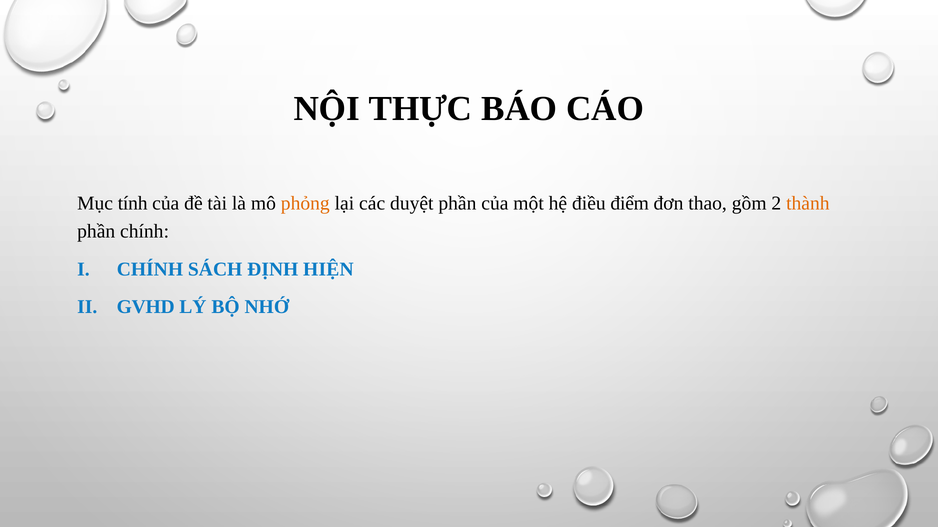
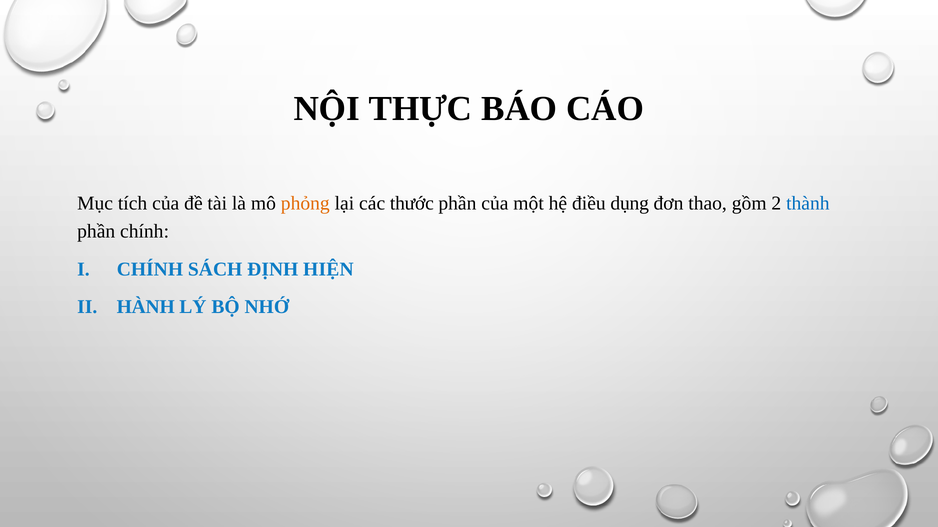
tính: tính -> tích
duyệt: duyệt -> thước
điểm: điểm -> dụng
thành colour: orange -> blue
GVHD: GVHD -> HÀNH
